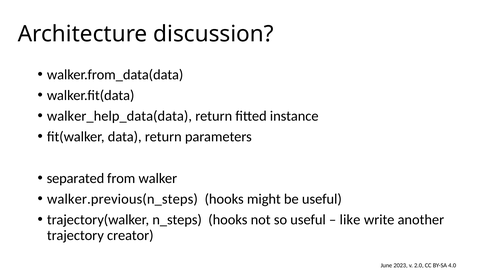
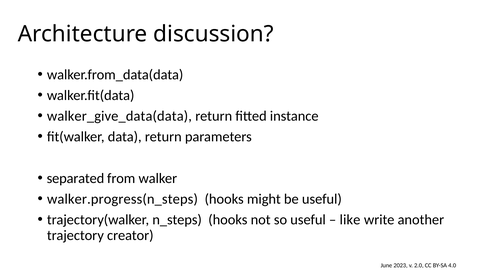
walker_help_data(data: walker_help_data(data -> walker_give_data(data
walker.previous(n_steps: walker.previous(n_steps -> walker.progress(n_steps
